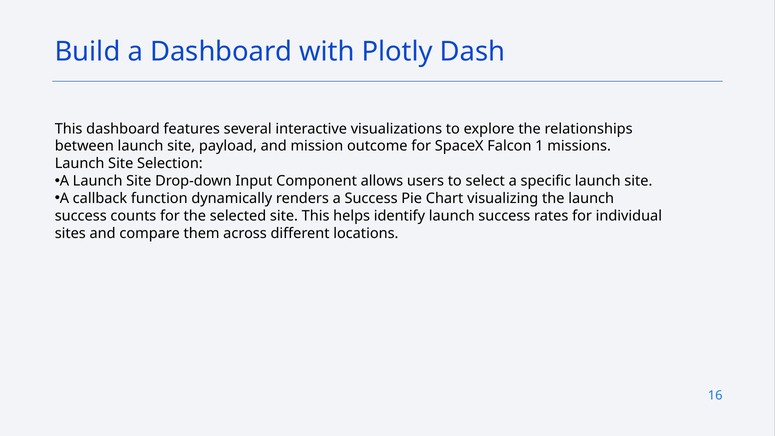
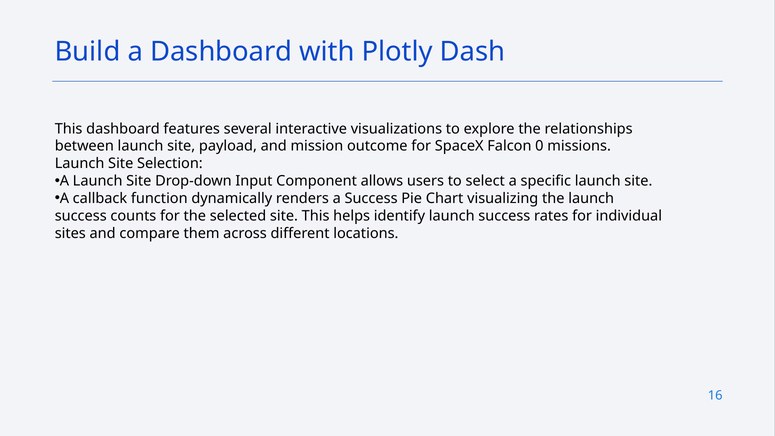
1: 1 -> 0
